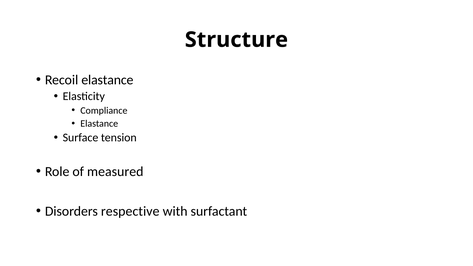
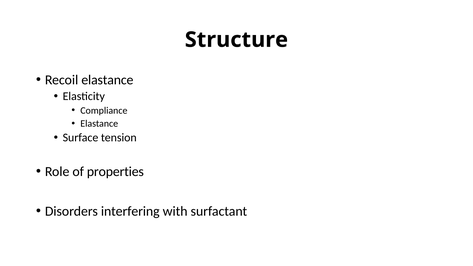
measured: measured -> properties
respective: respective -> interfering
